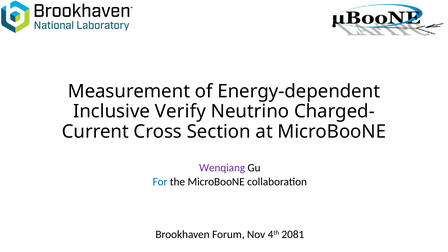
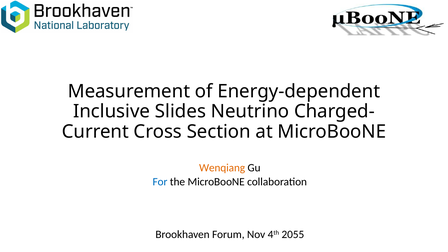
Verify: Verify -> Slides
Wenqiang colour: purple -> orange
2081: 2081 -> 2055
